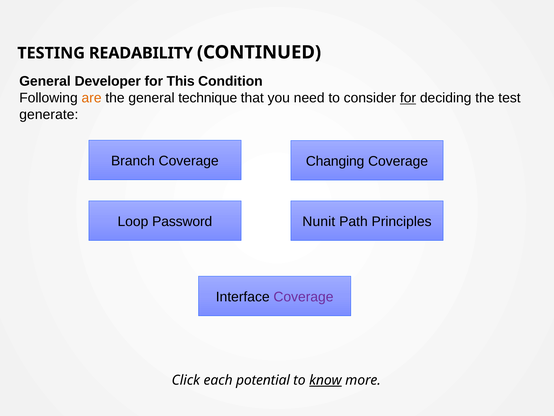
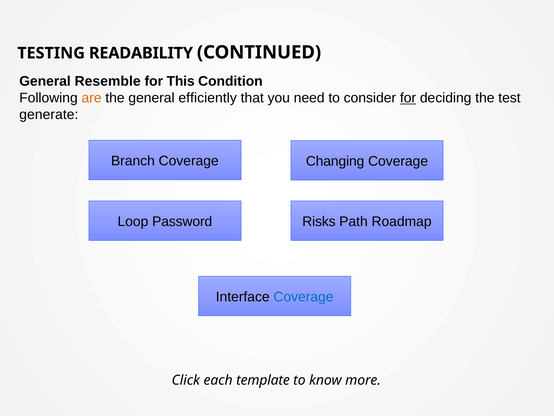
Developer: Developer -> Resemble
technique: technique -> efficiently
Nunit: Nunit -> Risks
Principles: Principles -> Roadmap
Coverage at (303, 297) colour: purple -> blue
potential: potential -> template
know underline: present -> none
